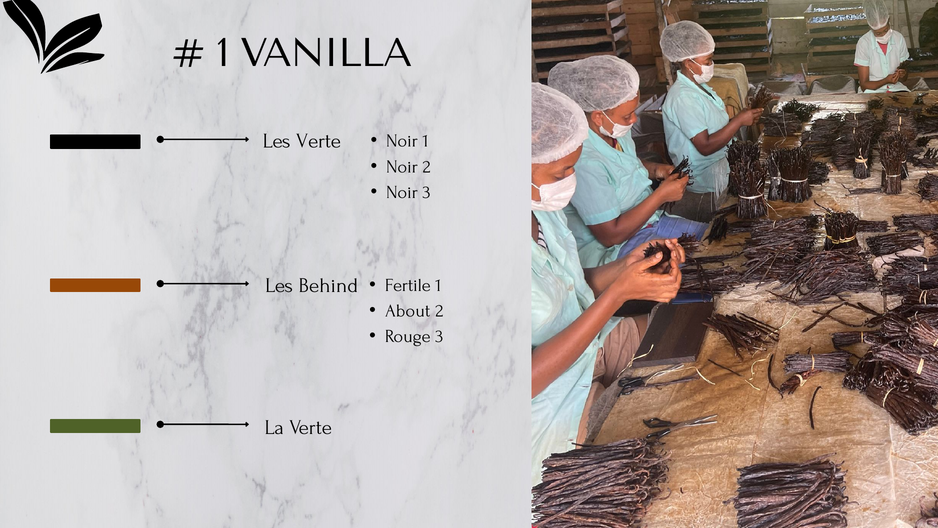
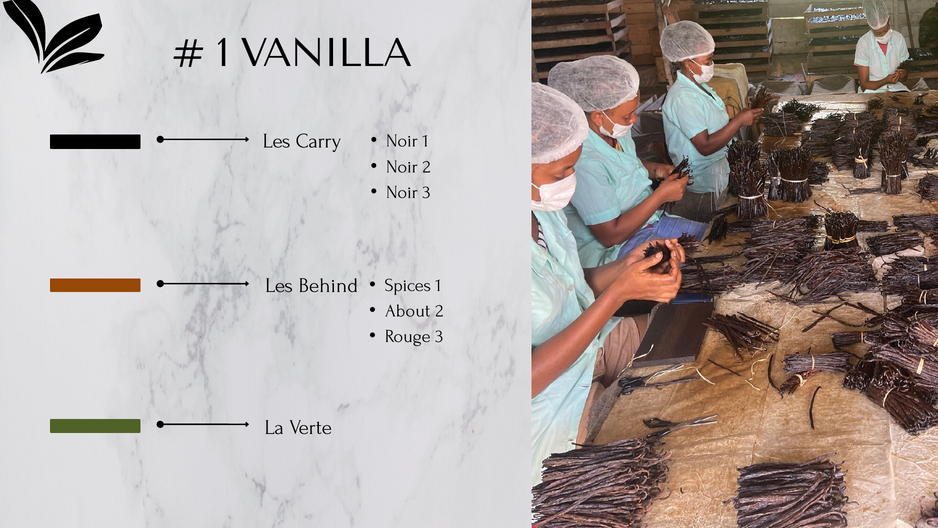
Les Verte: Verte -> Carry
Fertile: Fertile -> Spices
